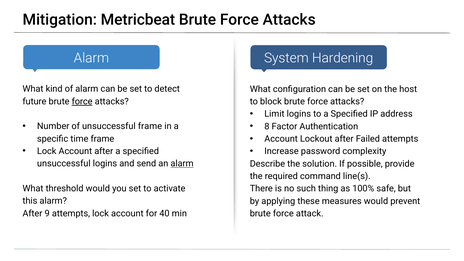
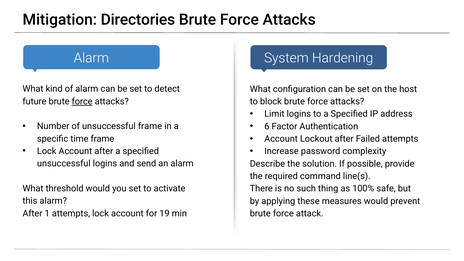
Metricbeat: Metricbeat -> Directories
8: 8 -> 6
alarm at (182, 164) underline: present -> none
9: 9 -> 1
40: 40 -> 19
